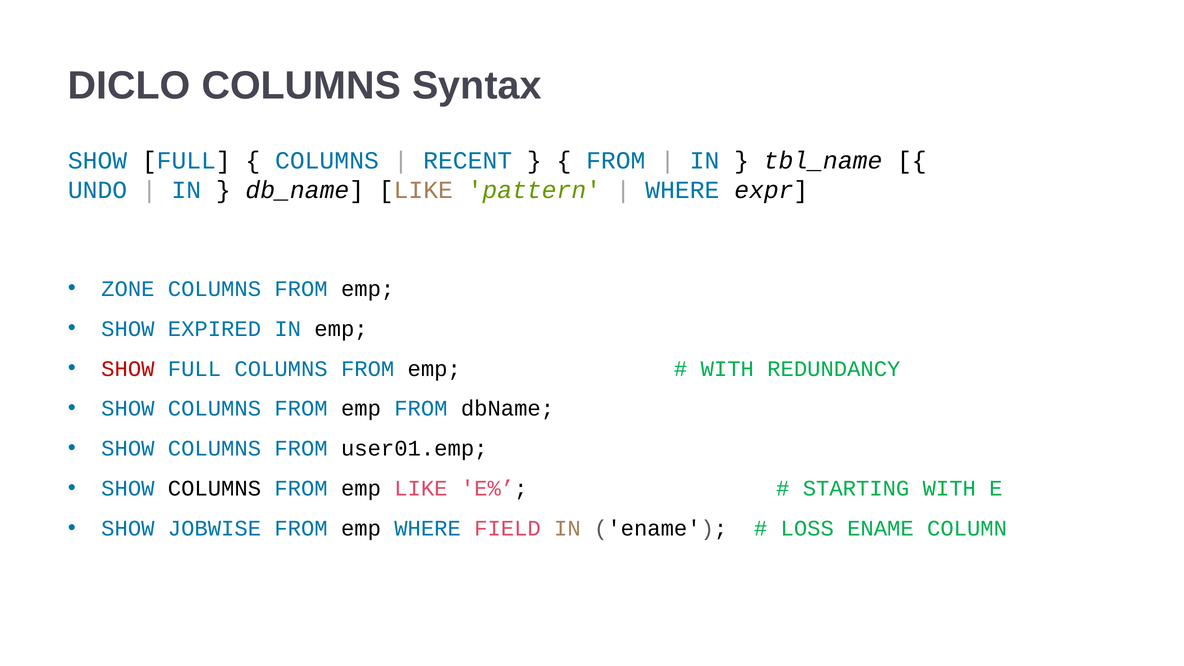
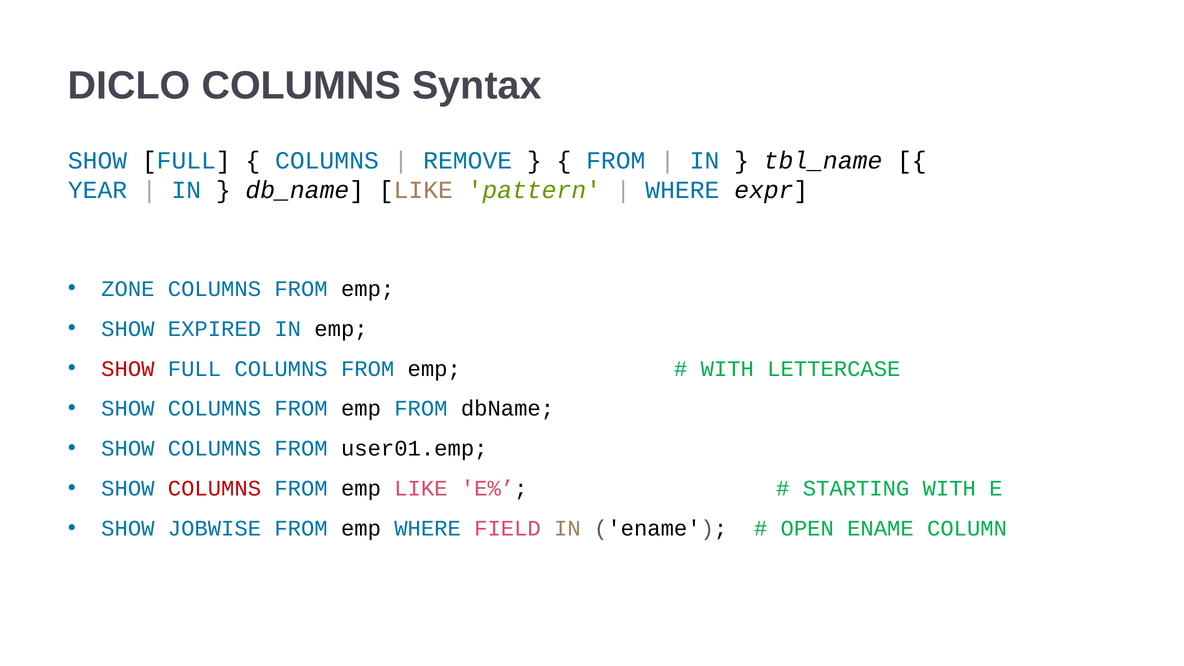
RECENT: RECENT -> REMOVE
UNDO: UNDO -> YEAR
REDUNDANCY: REDUNDANCY -> LETTERCASE
COLUMNS at (214, 489) colour: black -> red
LOSS: LOSS -> OPEN
